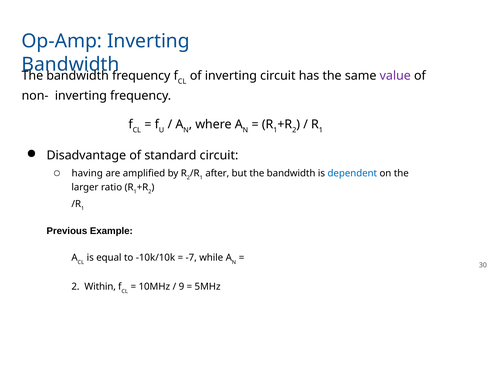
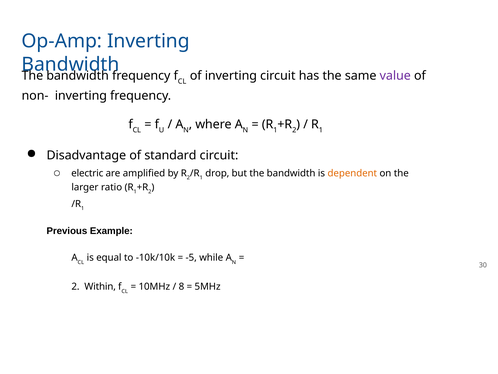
having: having -> electric
after: after -> drop
dependent colour: blue -> orange
-7: -7 -> -5
9: 9 -> 8
